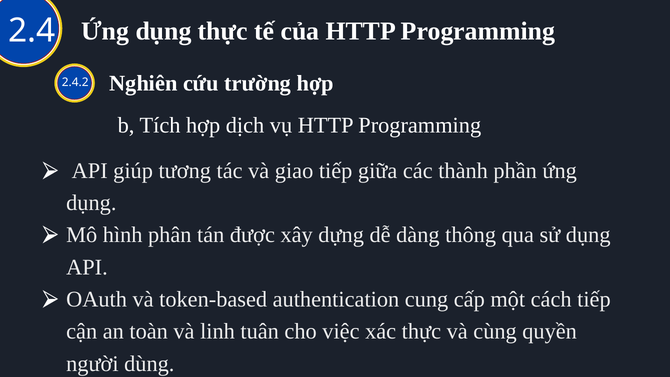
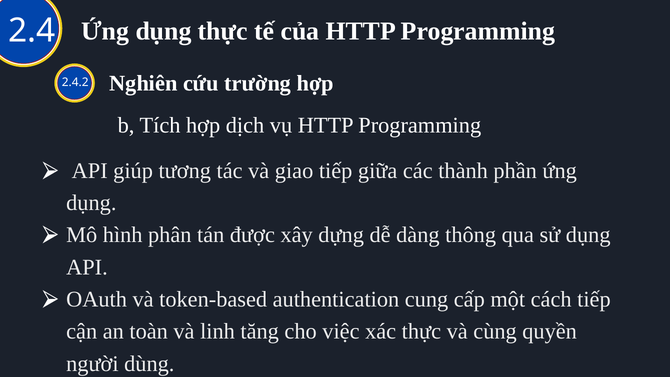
tuân: tuân -> tăng
